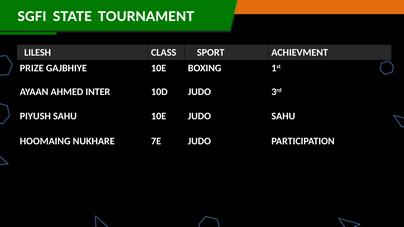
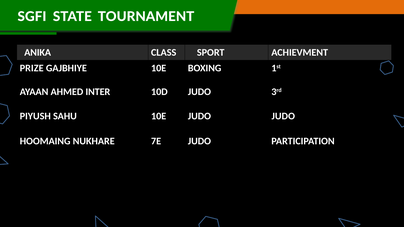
LILESH: LILESH -> ANIKA
JUDO SAHU: SAHU -> JUDO
